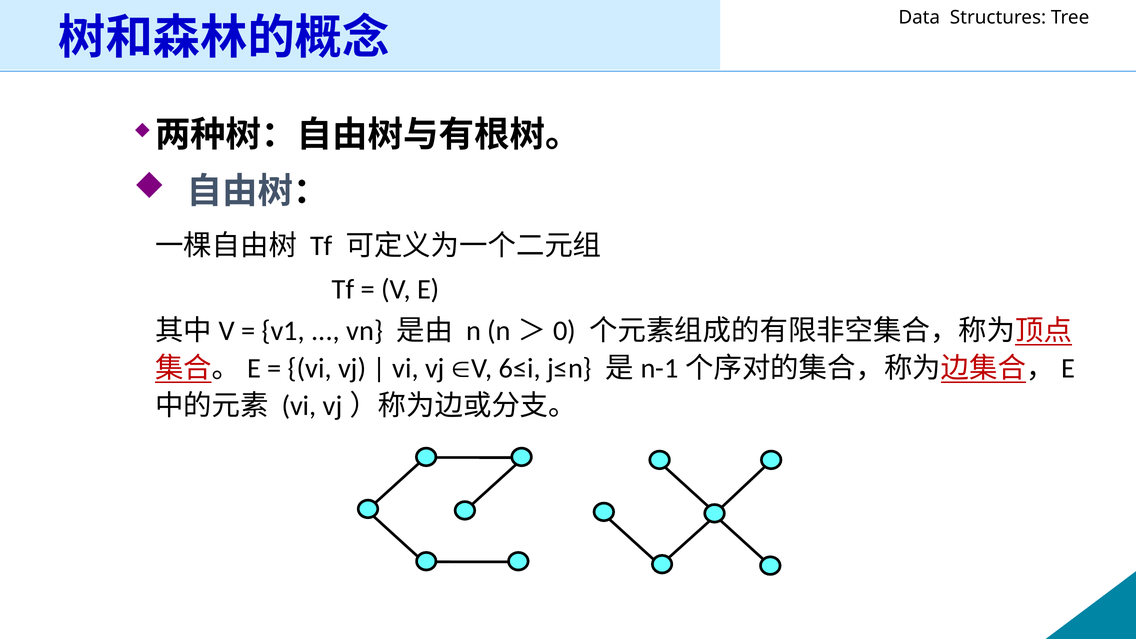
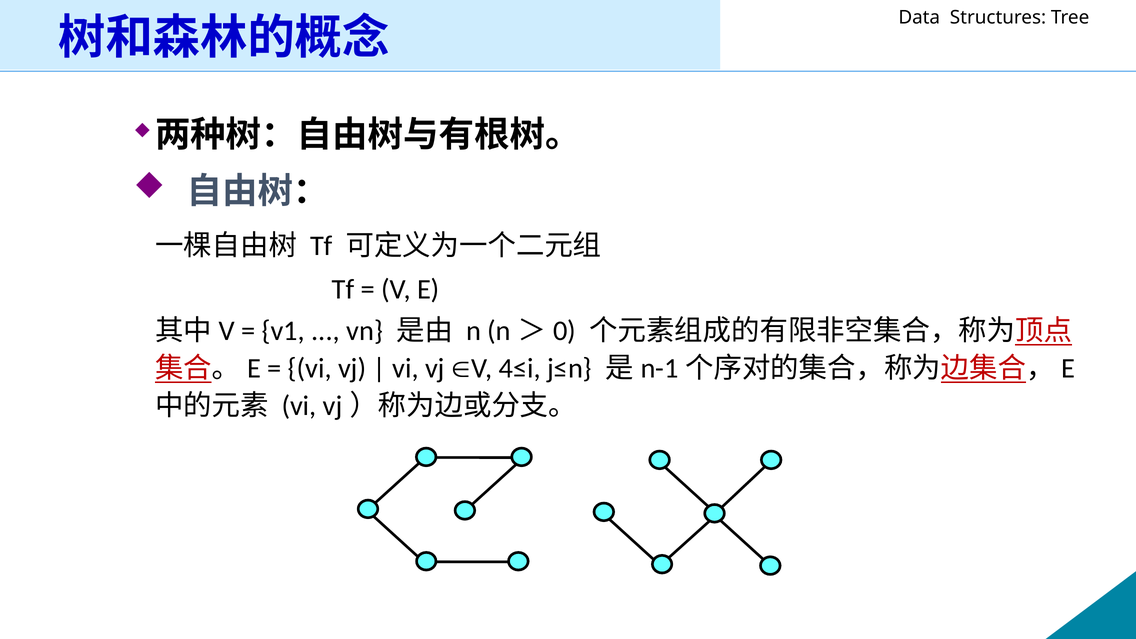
6≤i: 6≤i -> 4≤i
